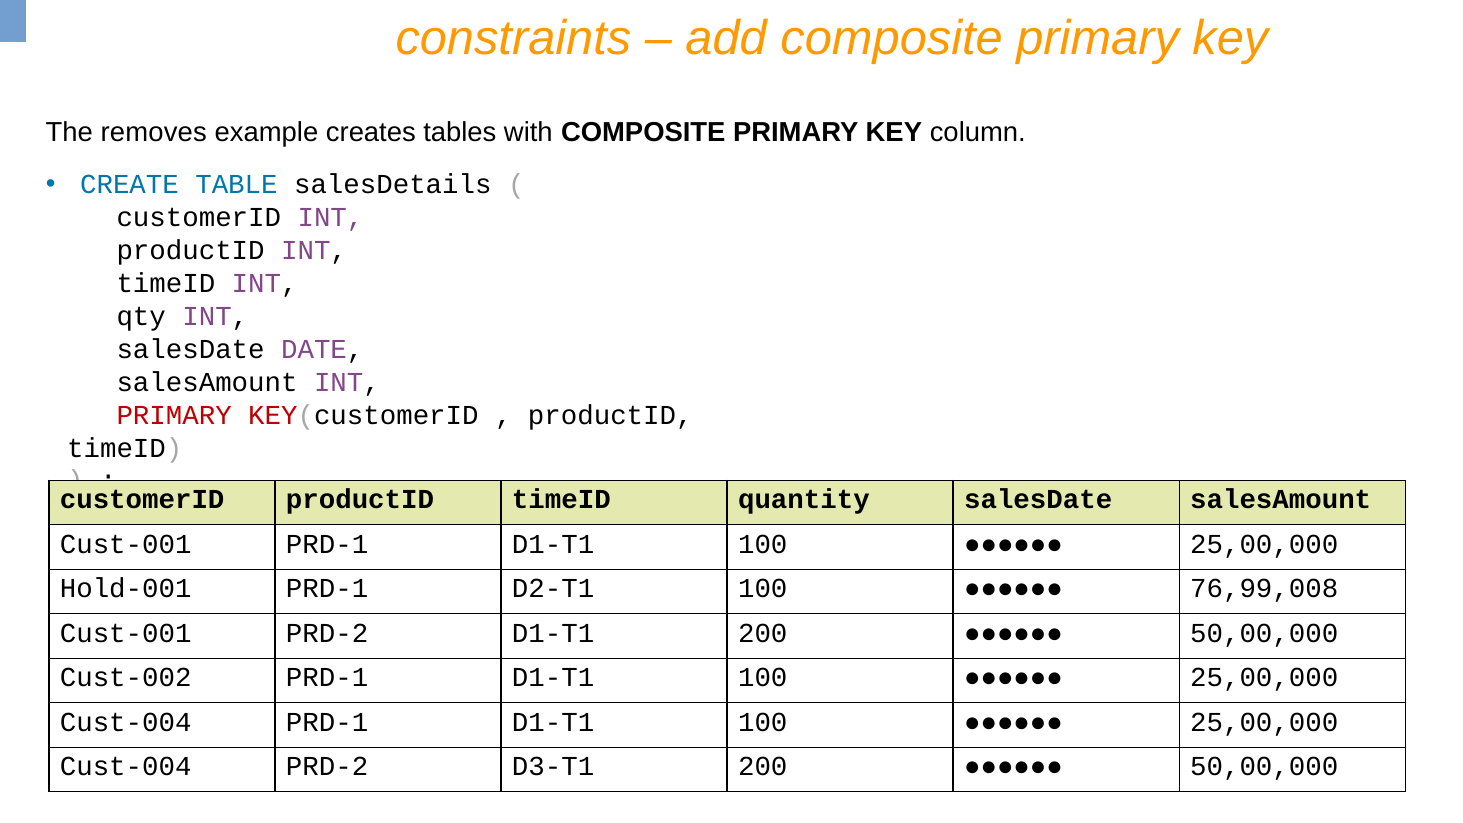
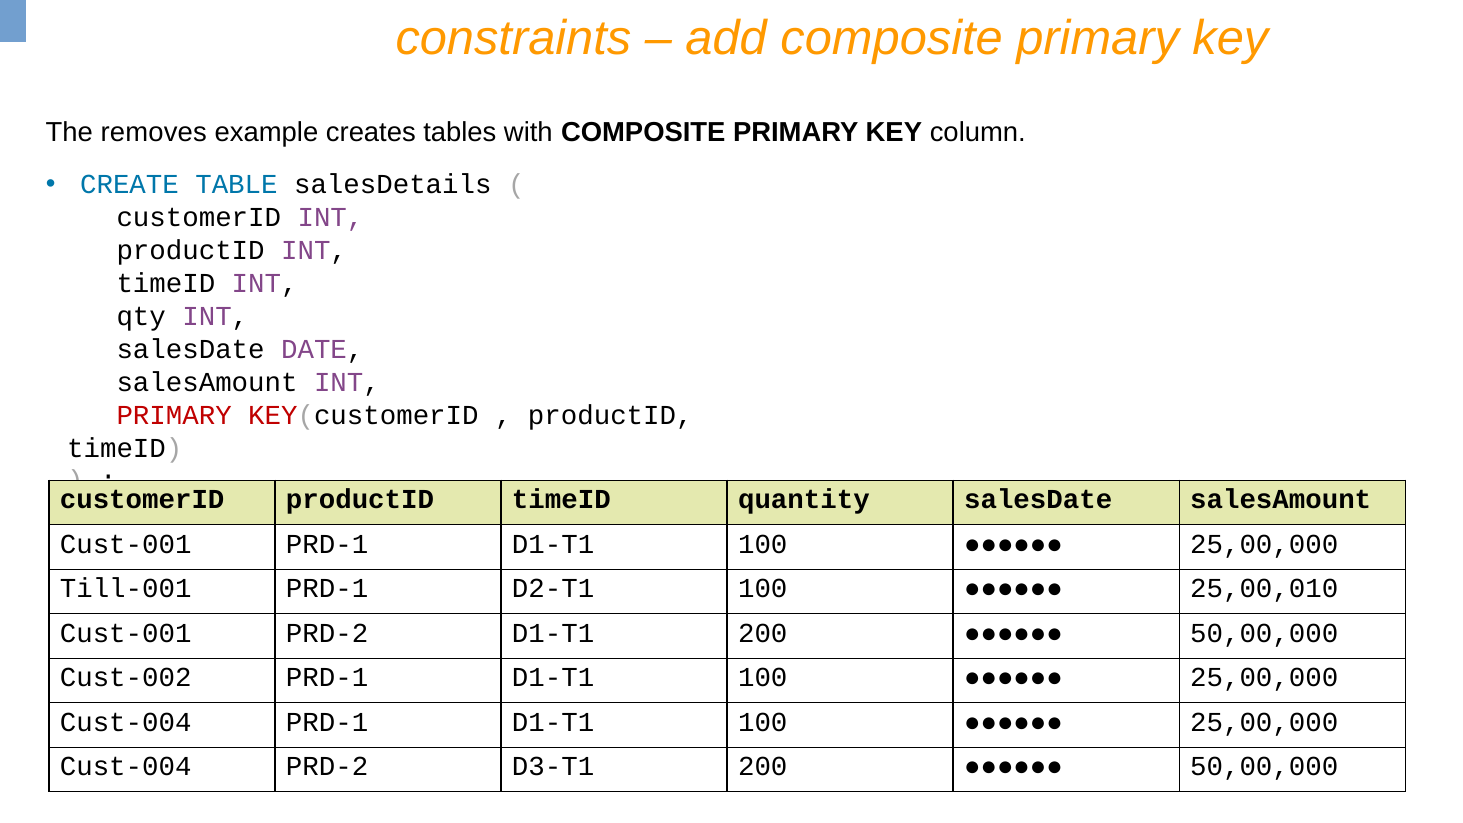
Hold-001: Hold-001 -> Till-001
76,99,008: 76,99,008 -> 25,00,010
